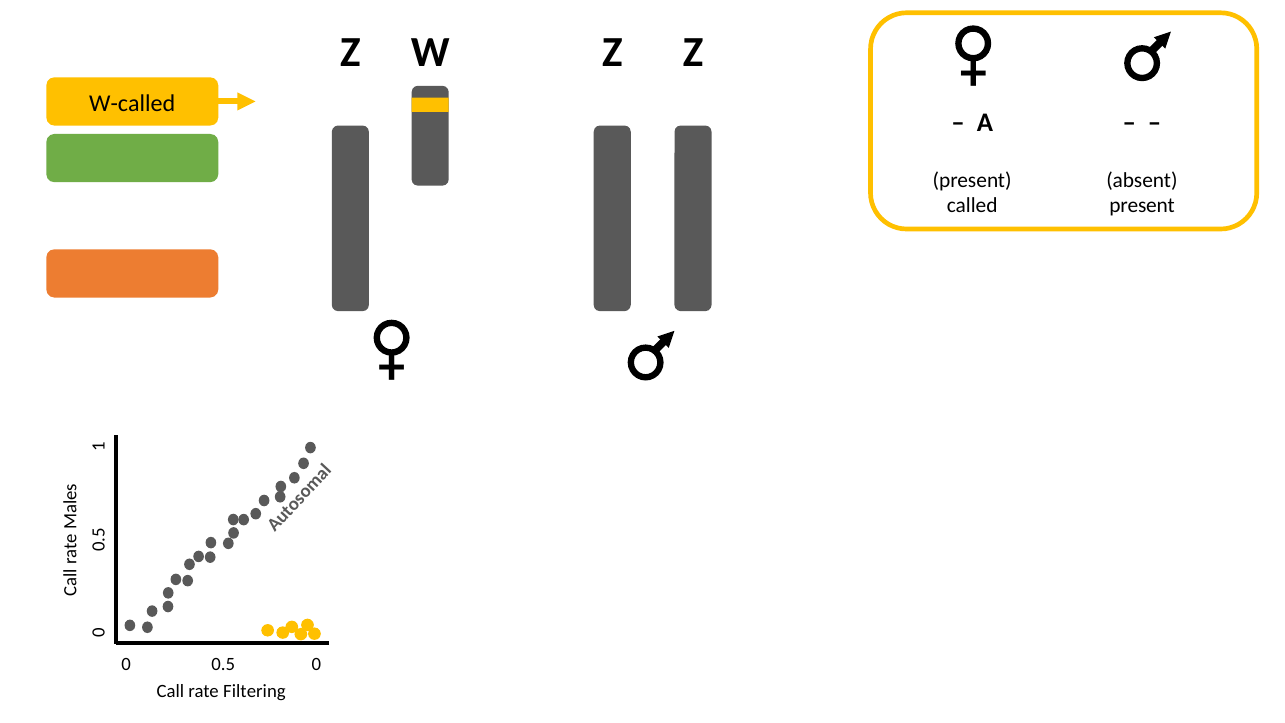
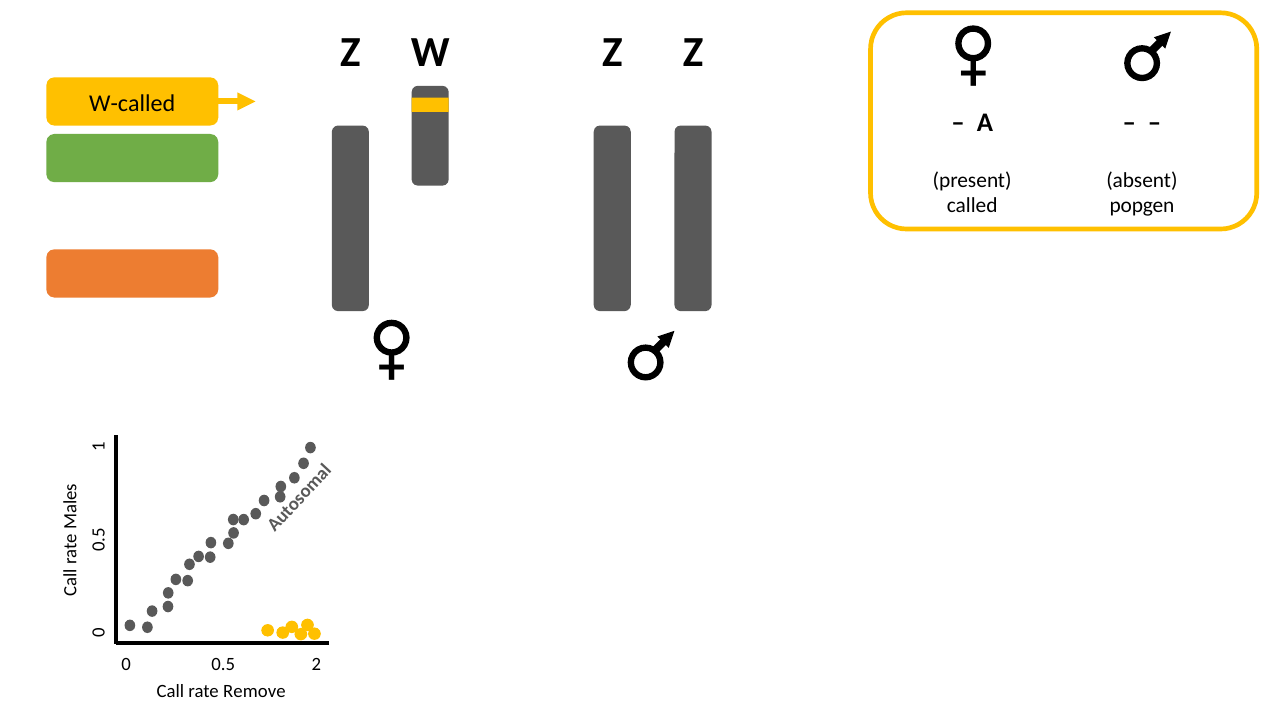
present at (1142, 206): present -> popgen
0.5 0: 0 -> 2
Filtering: Filtering -> Remove
